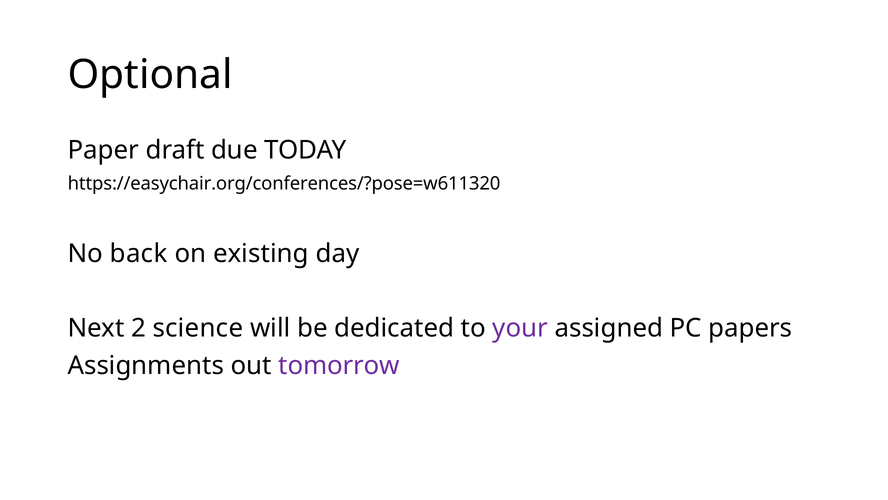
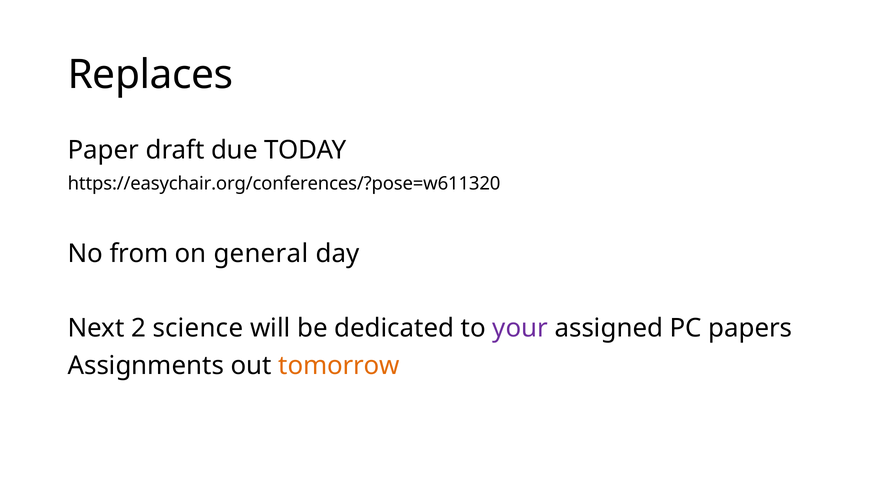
Optional: Optional -> Replaces
back: back -> from
existing: existing -> general
tomorrow colour: purple -> orange
